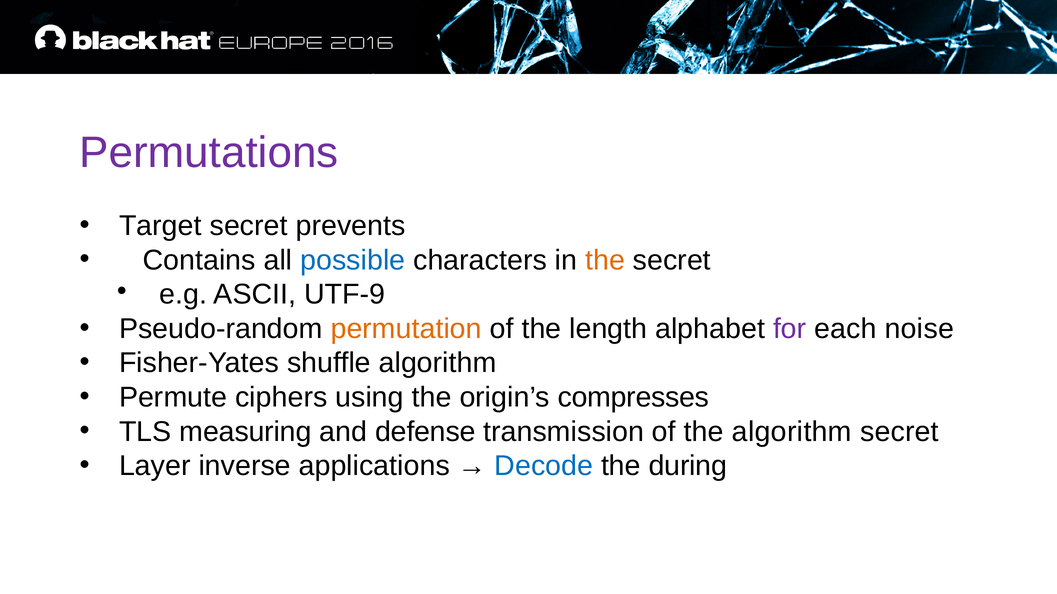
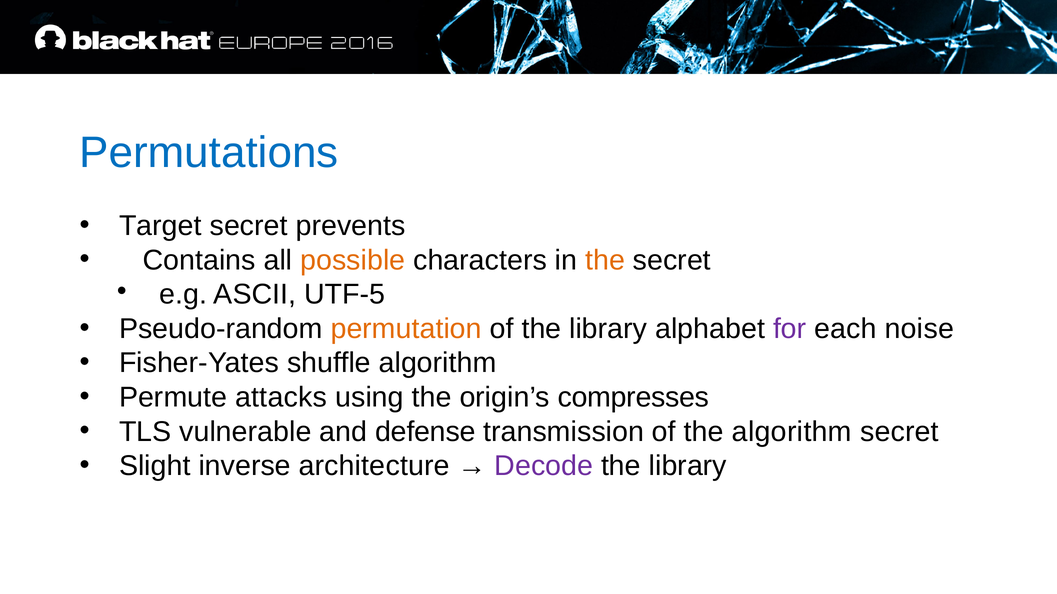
Permutations colour: purple -> blue
possible colour: blue -> orange
UTF-9: UTF-9 -> UTF-5
of the length: length -> library
ciphers: ciphers -> attacks
measuring: measuring -> vulnerable
Layer: Layer -> Slight
applications: applications -> architecture
Decode colour: blue -> purple
during at (688, 466): during -> library
